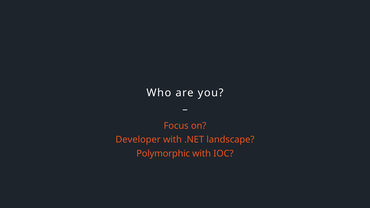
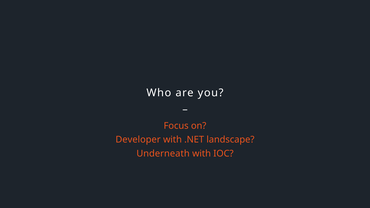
Polymorphic: Polymorphic -> Underneath
